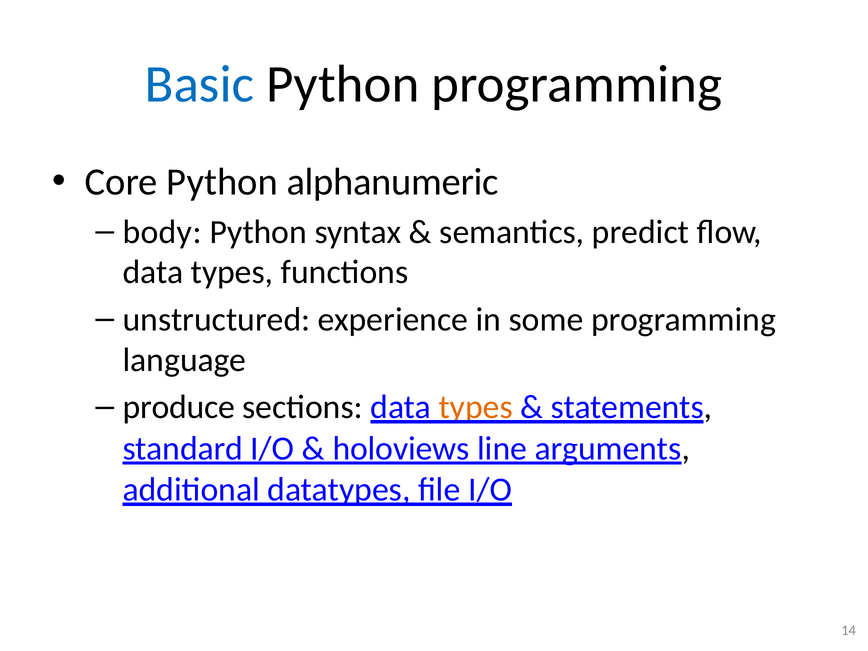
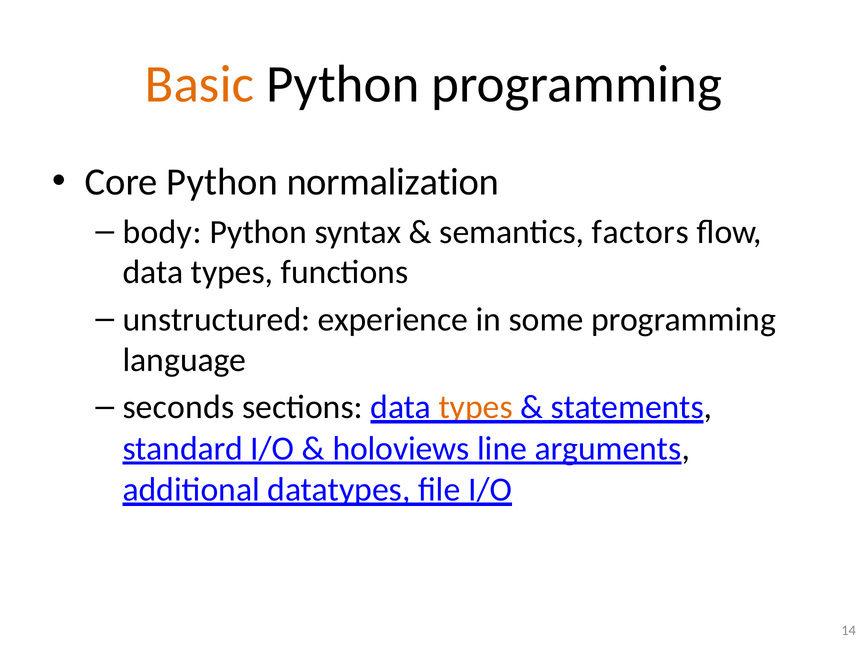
Basic colour: blue -> orange
alphanumeric: alphanumeric -> normalization
predict: predict -> factors
produce: produce -> seconds
